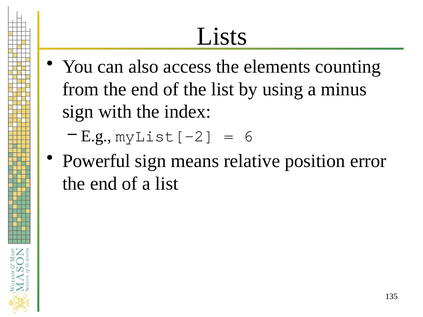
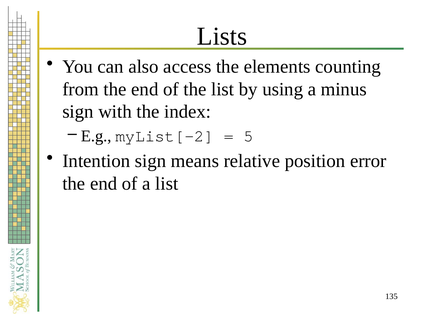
6: 6 -> 5
Powerful: Powerful -> Intention
